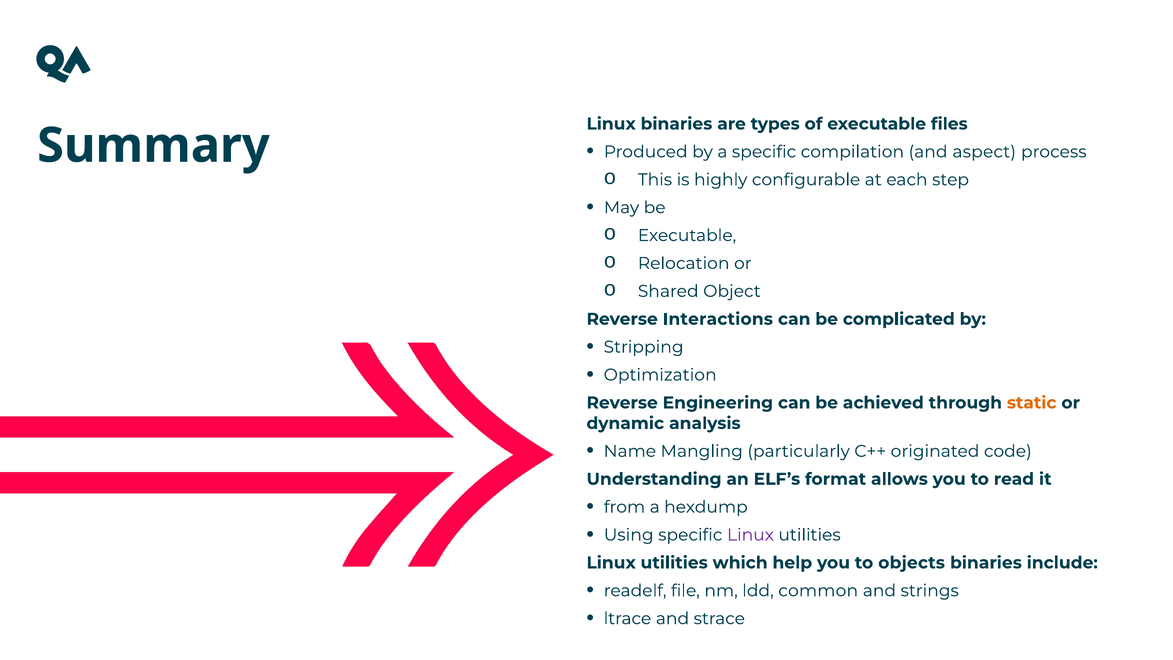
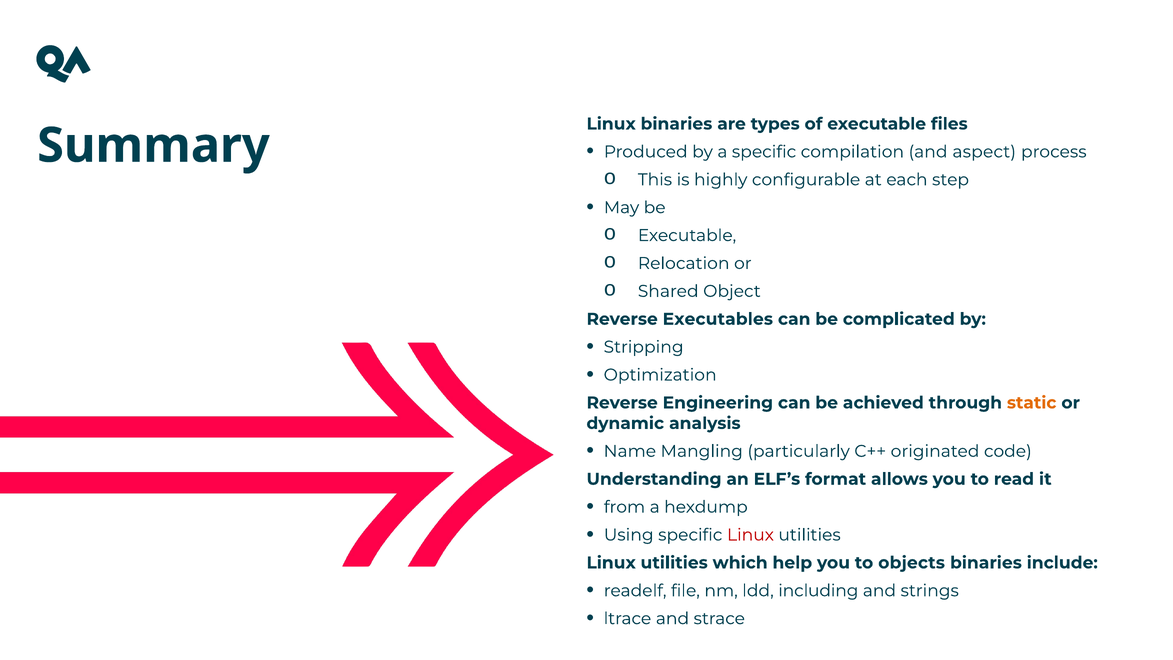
Interactions: Interactions -> Executables
Linux at (750, 535) colour: purple -> red
common: common -> including
